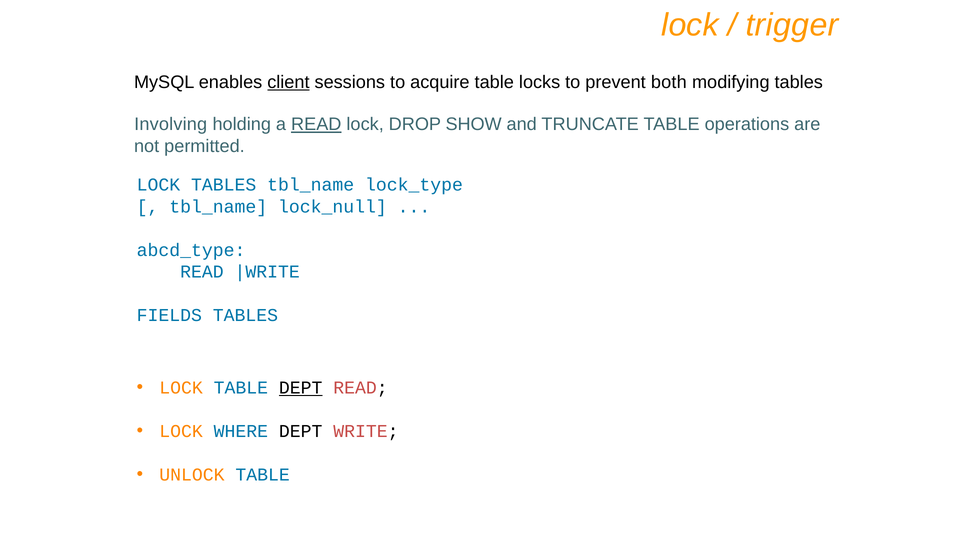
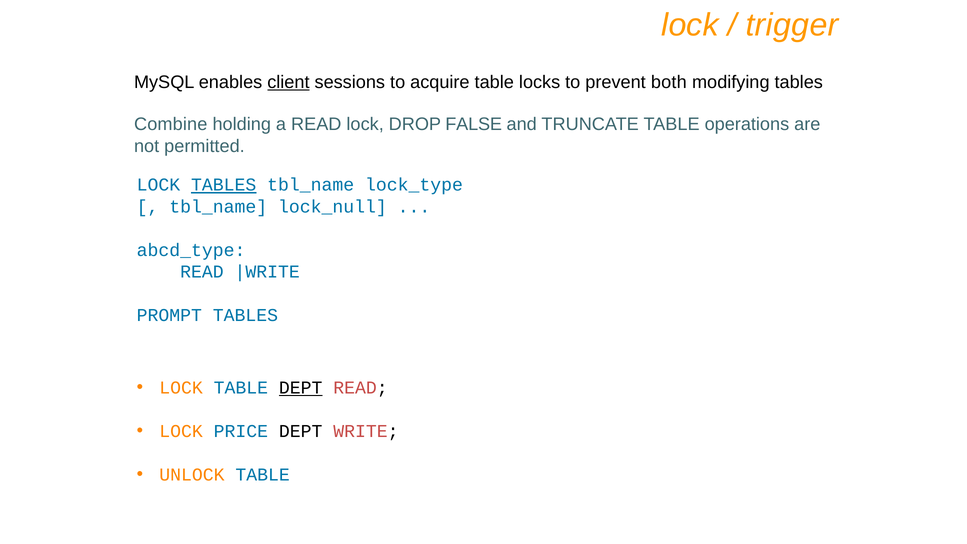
Involving: Involving -> Combine
READ at (316, 124) underline: present -> none
SHOW: SHOW -> FALSE
TABLES at (224, 185) underline: none -> present
FIELDS: FIELDS -> PROMPT
WHERE: WHERE -> PRICE
